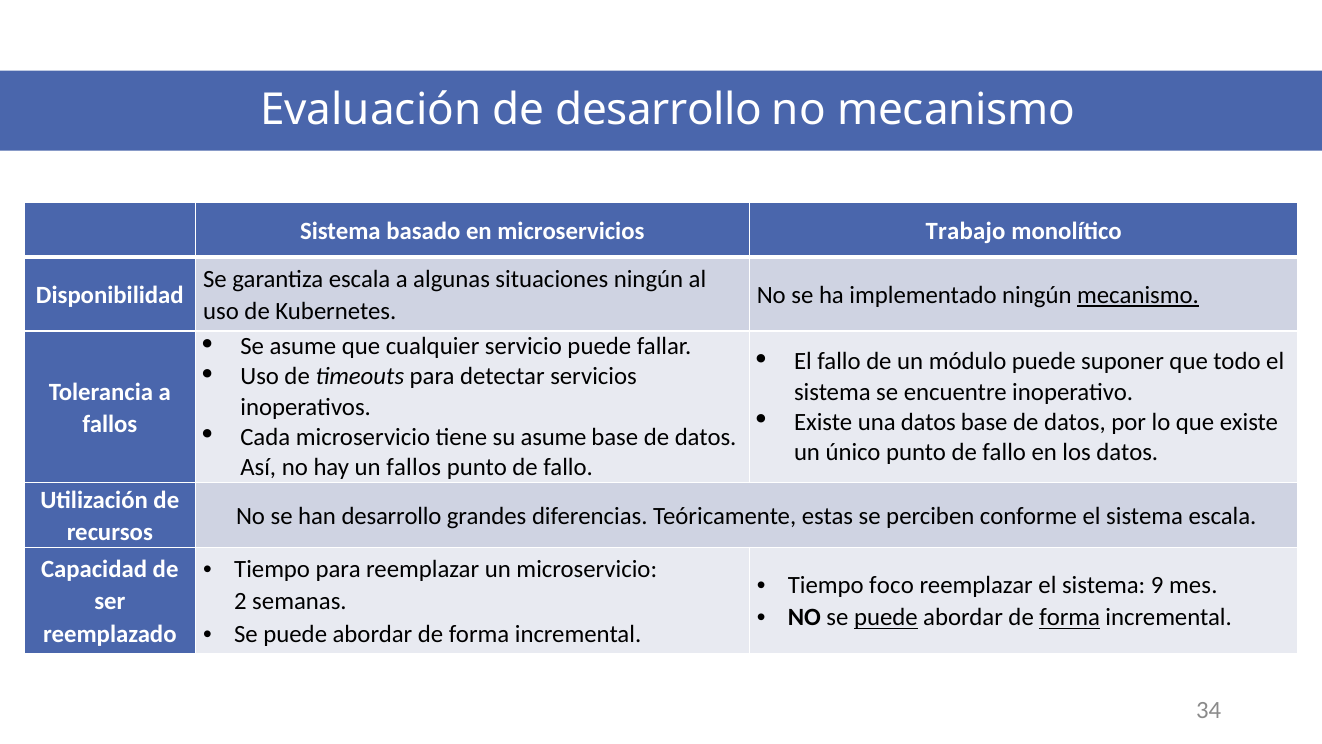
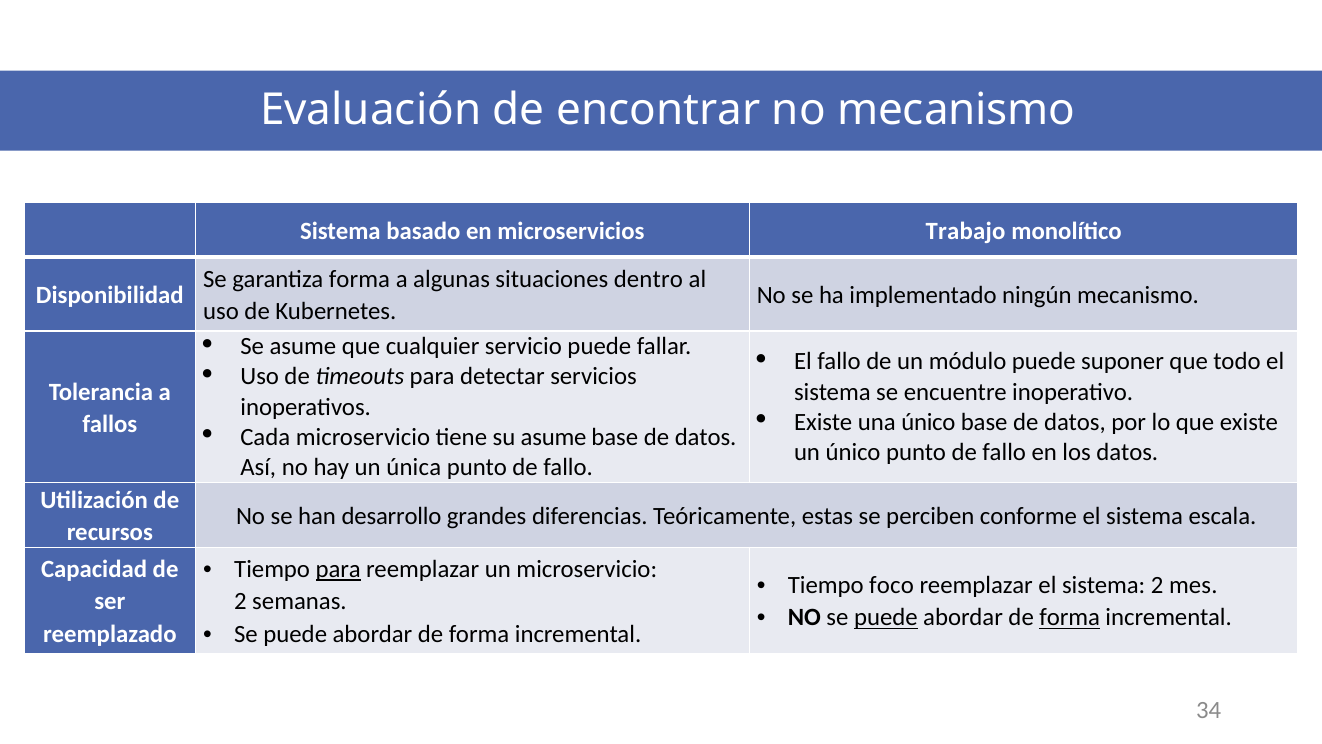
de desarrollo: desarrollo -> encontrar
garantiza escala: escala -> forma
situaciones ningún: ningún -> dentro
mecanismo at (1138, 295) underline: present -> none
una datos: datos -> único
un fallos: fallos -> única
para at (338, 569) underline: none -> present
sistema 9: 9 -> 2
